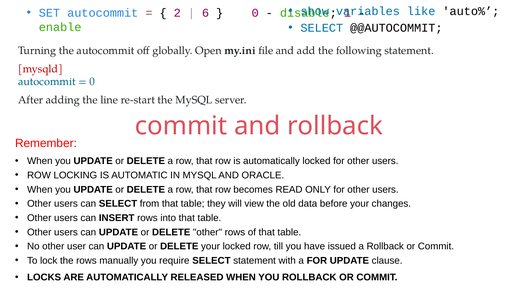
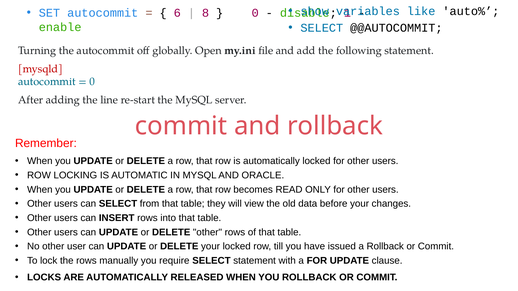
2: 2 -> 6
6: 6 -> 8
